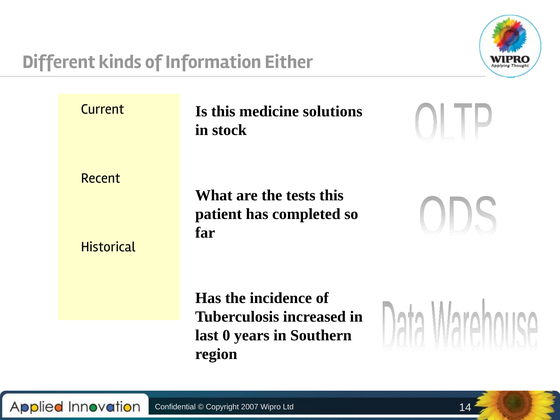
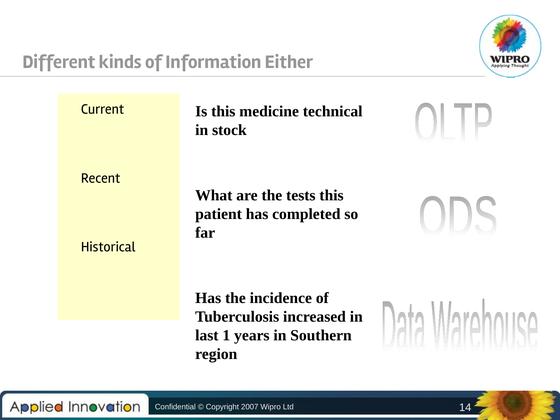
solutions: solutions -> technical
0: 0 -> 1
